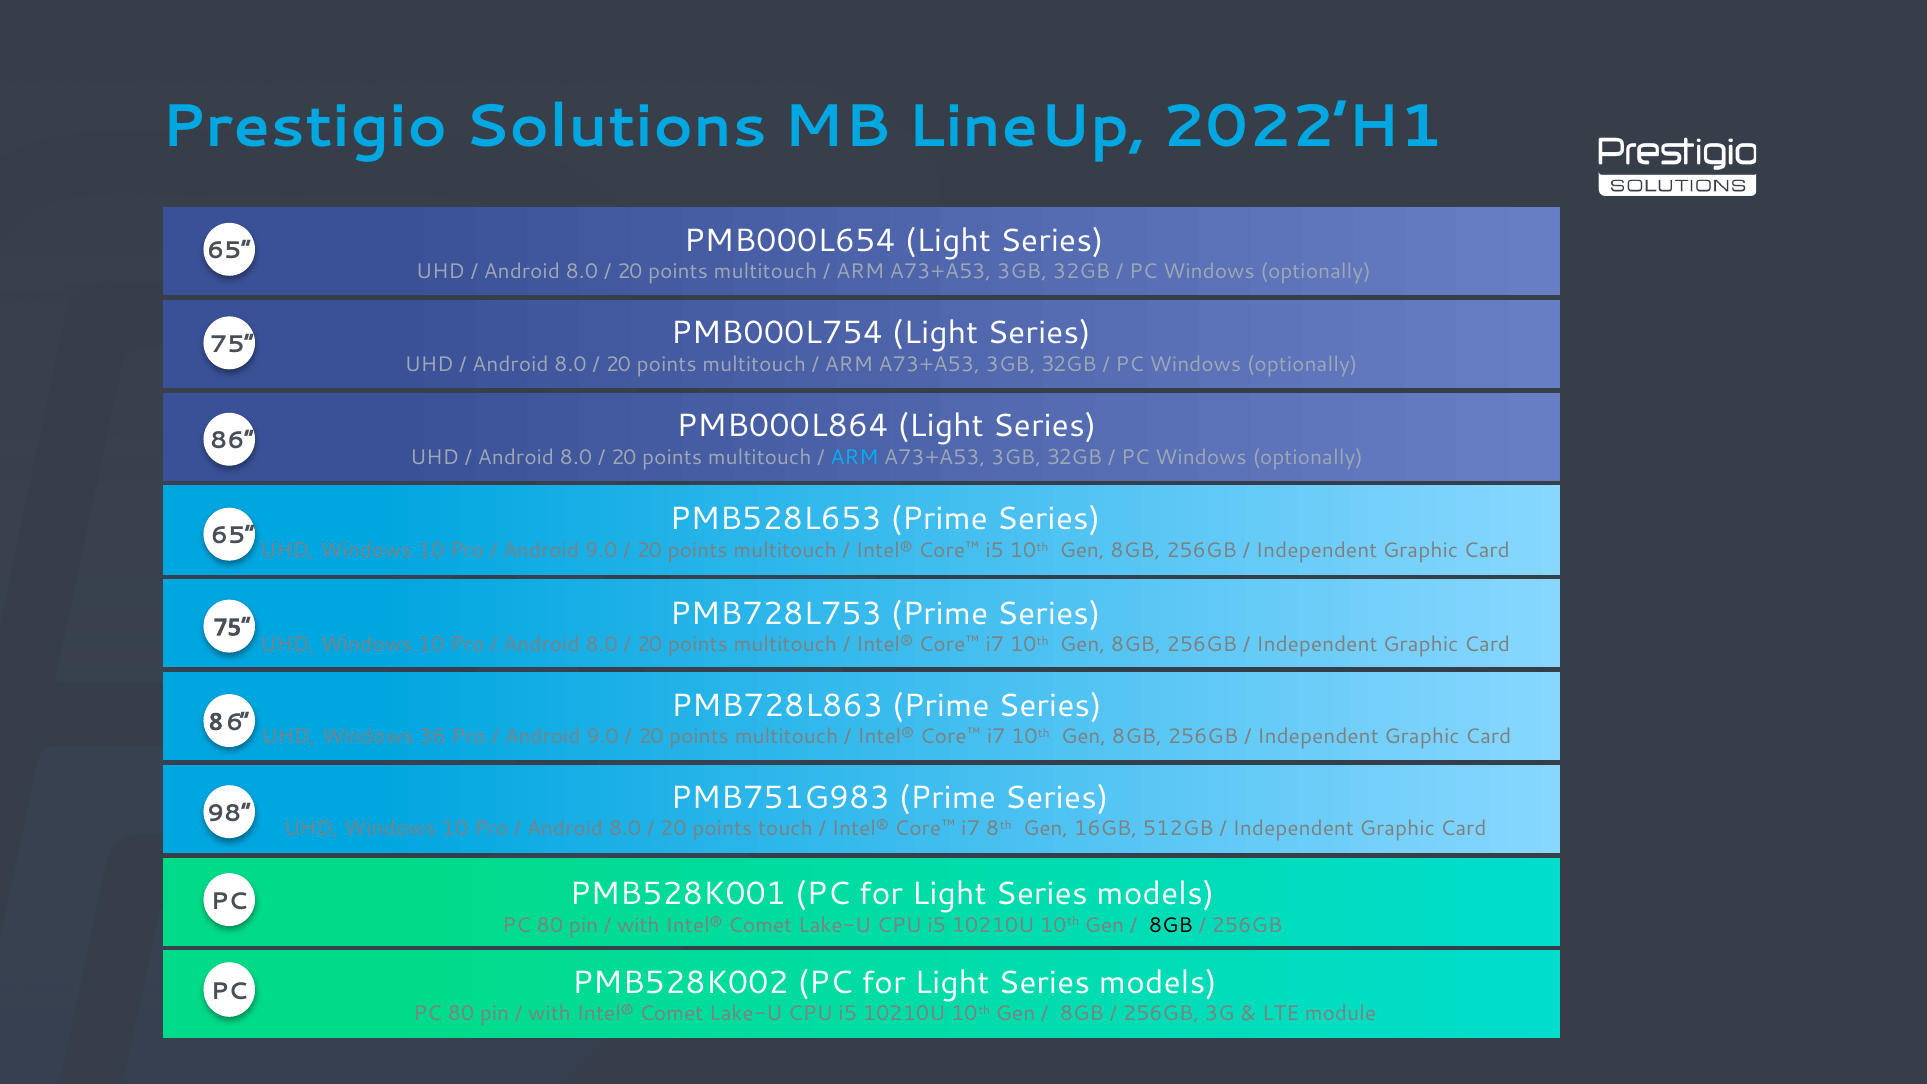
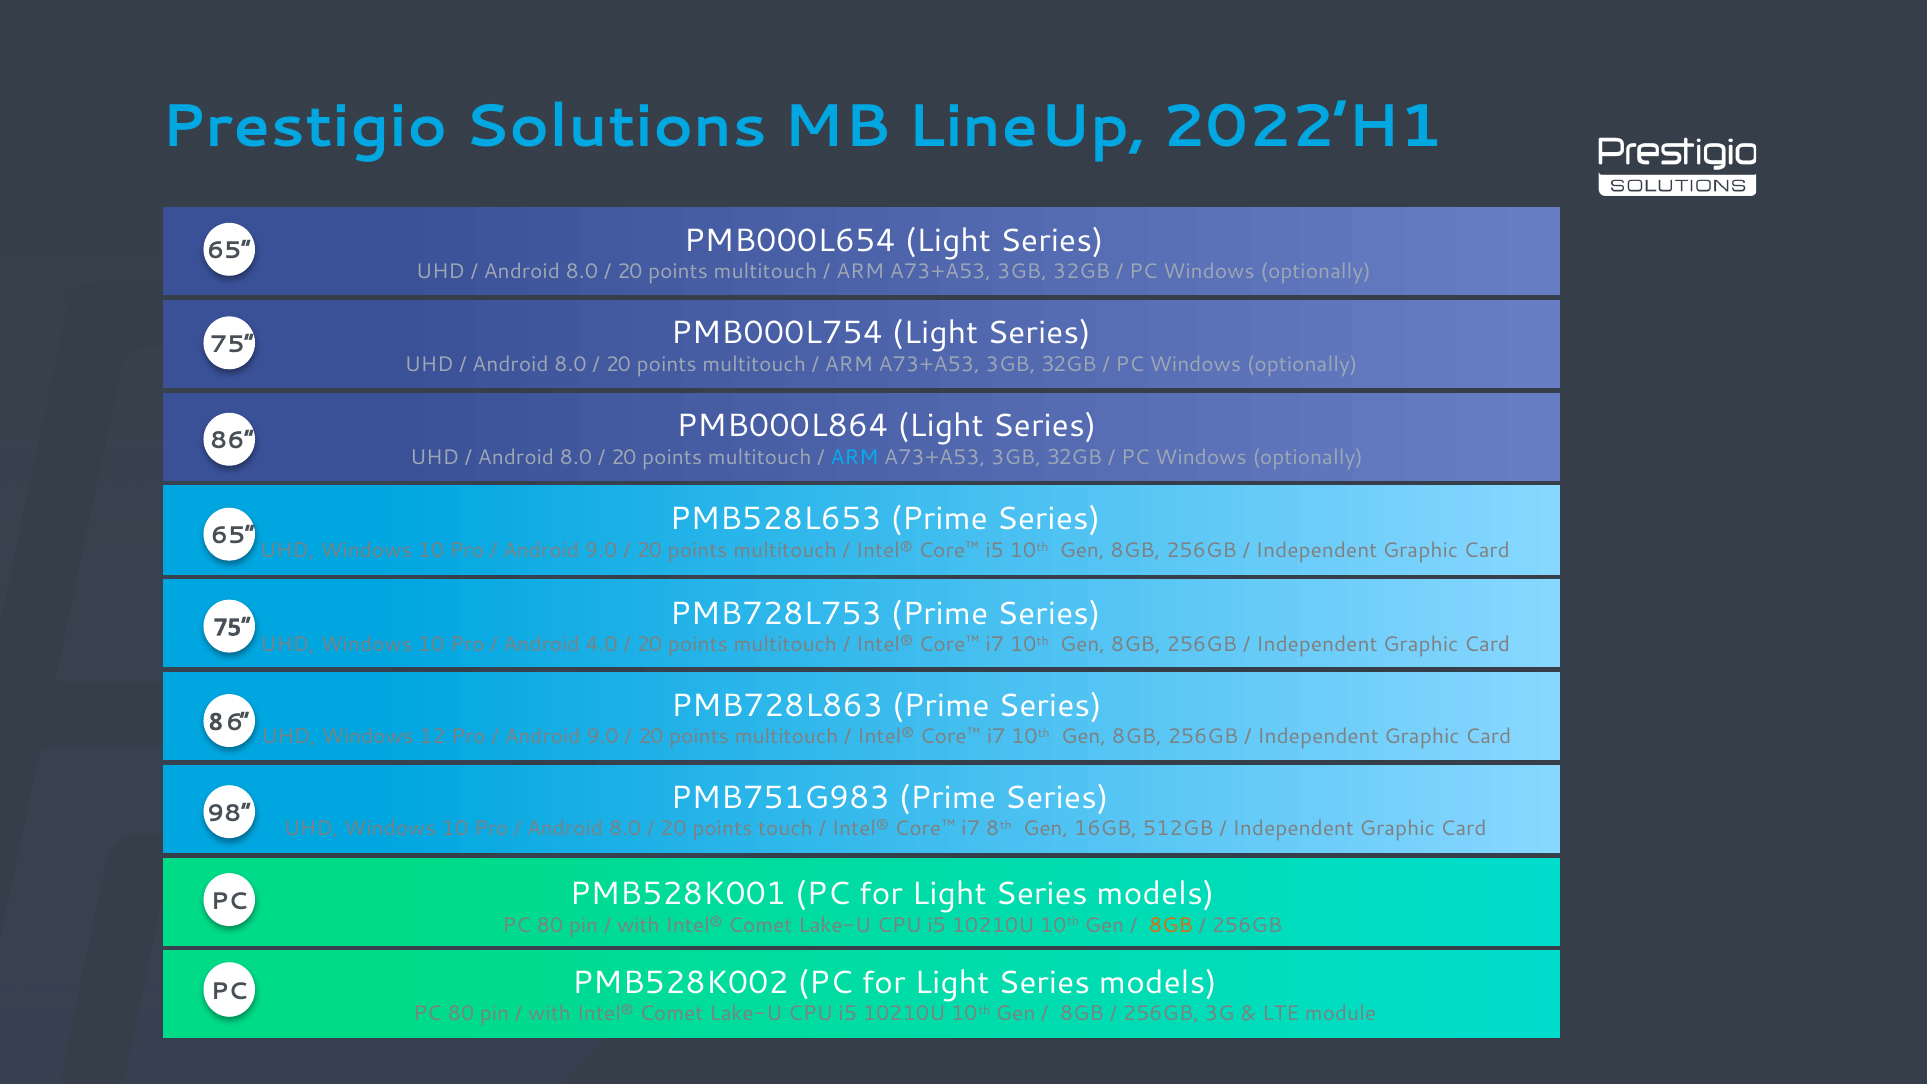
8.0 at (601, 645): 8.0 -> 4.0
36: 36 -> 12
8GB at (1171, 925) colour: black -> orange
